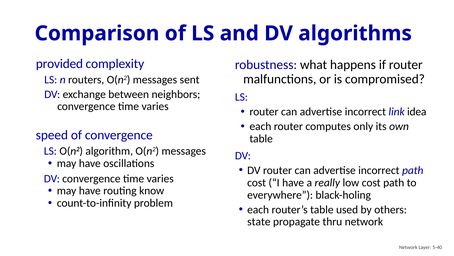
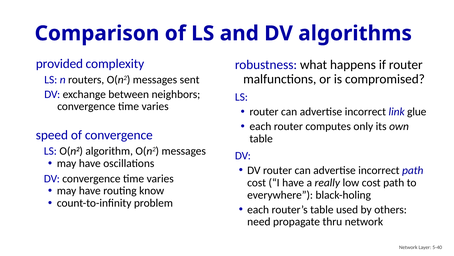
idea: idea -> glue
state: state -> need
